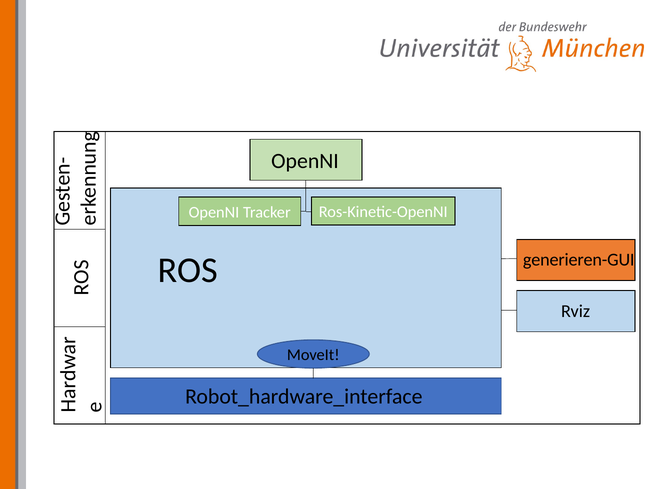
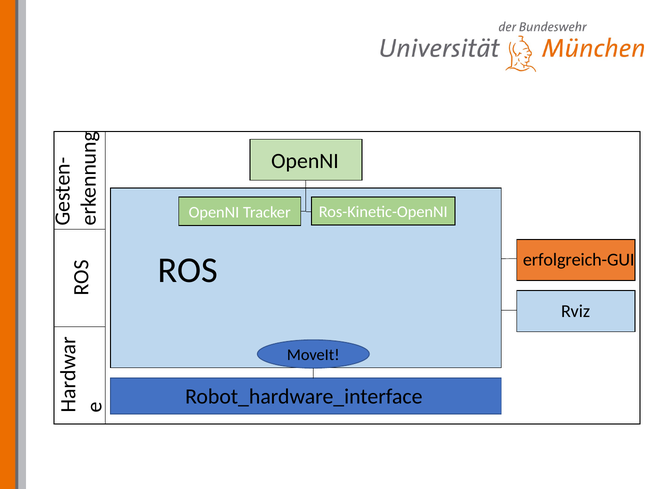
generieren-GUI: generieren-GUI -> erfolgreich-GUI
